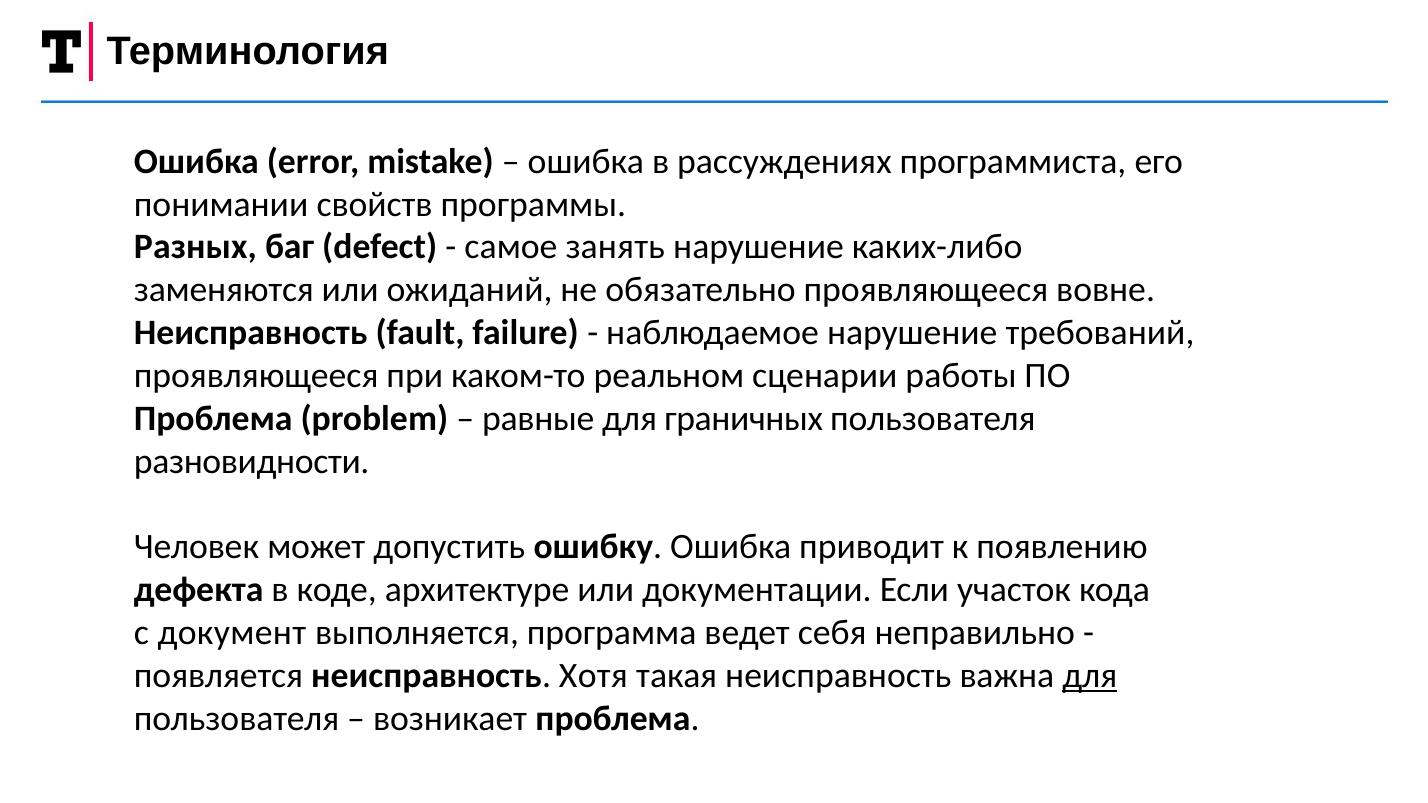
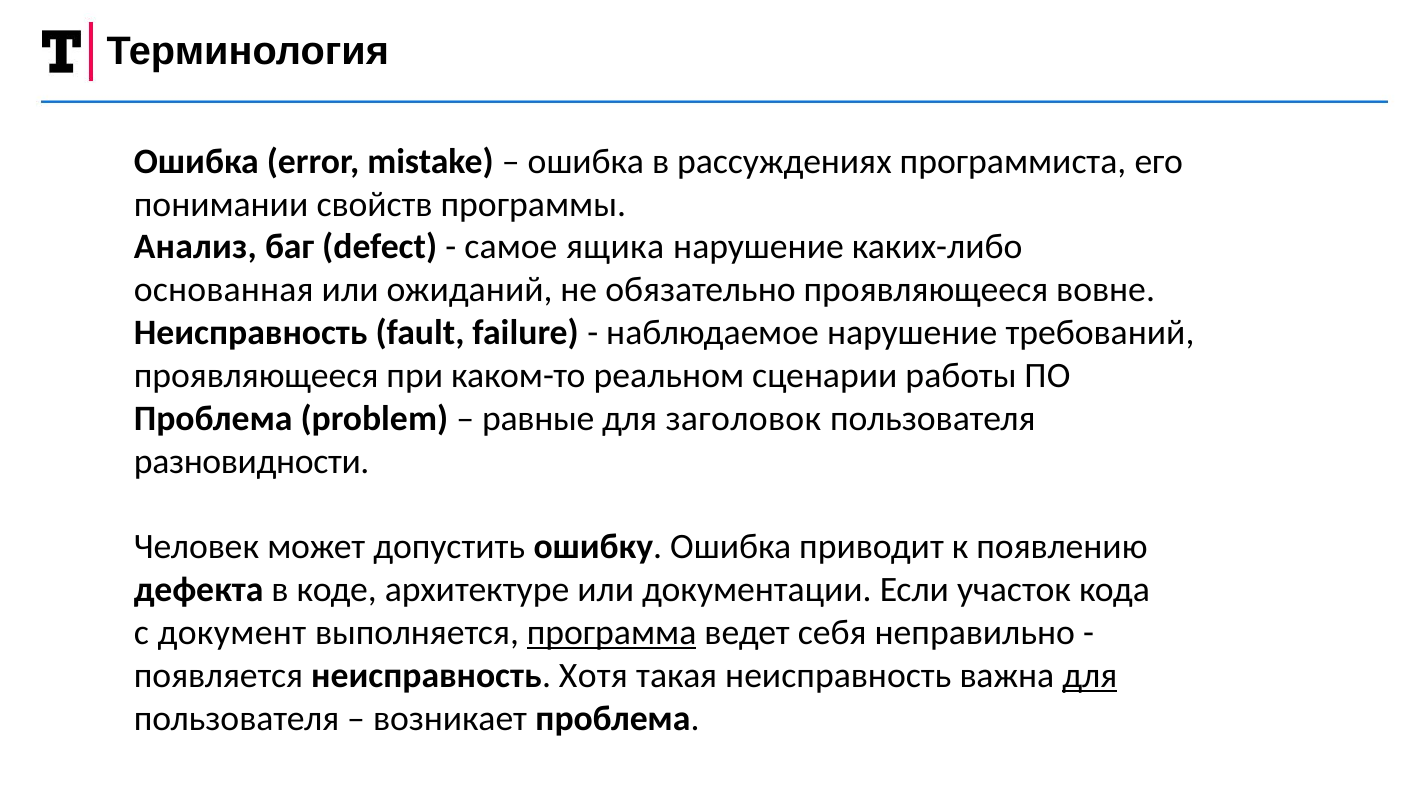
Разных: Разных -> Анализ
занять: занять -> ящика
заменяются: заменяются -> основанная
граничных: граничных -> заголовок
программа underline: none -> present
